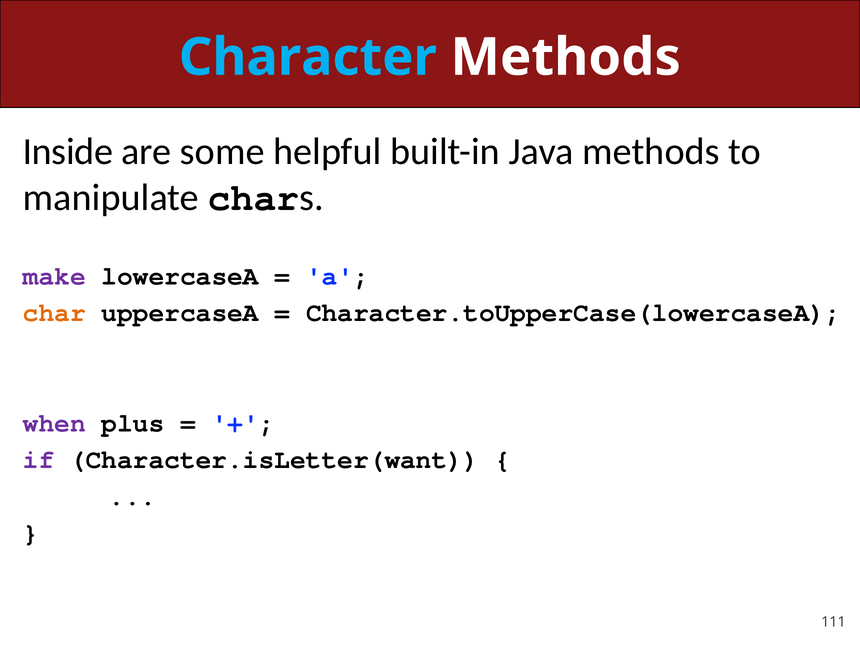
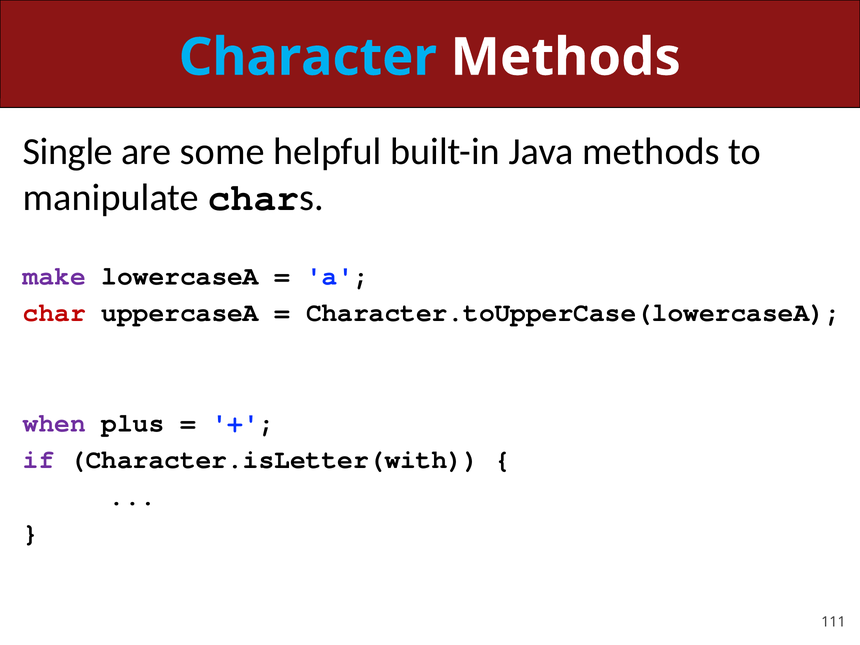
Inside: Inside -> Single
char colour: orange -> red
Character.isLetter(want: Character.isLetter(want -> Character.isLetter(with
